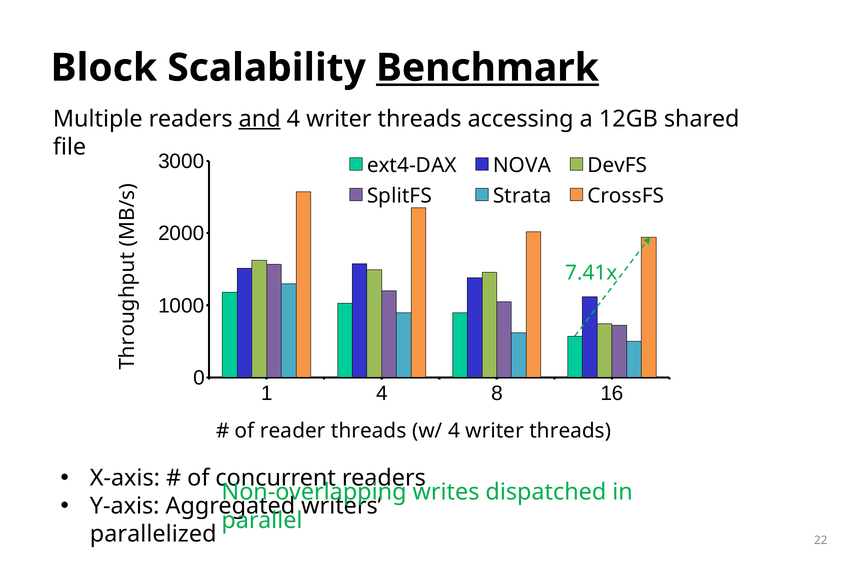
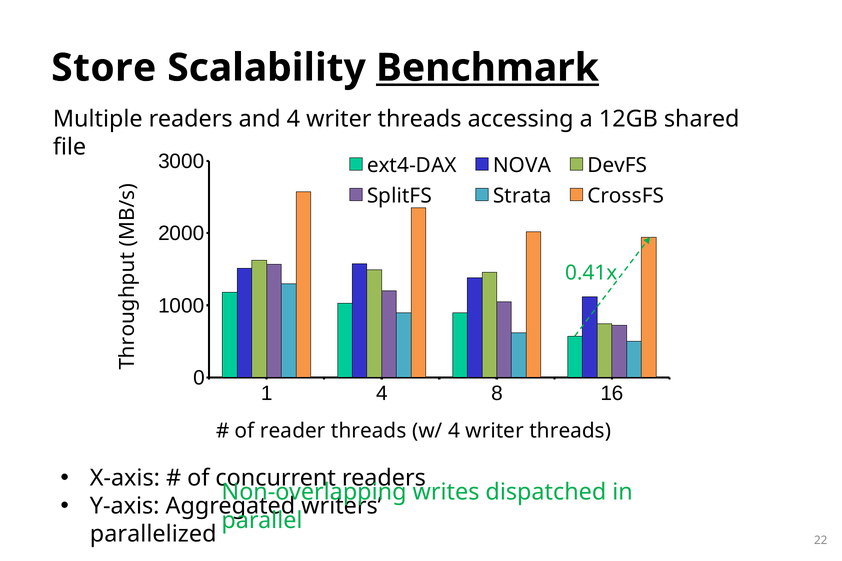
Block: Block -> Store
and underline: present -> none
7.41x: 7.41x -> 0.41x
